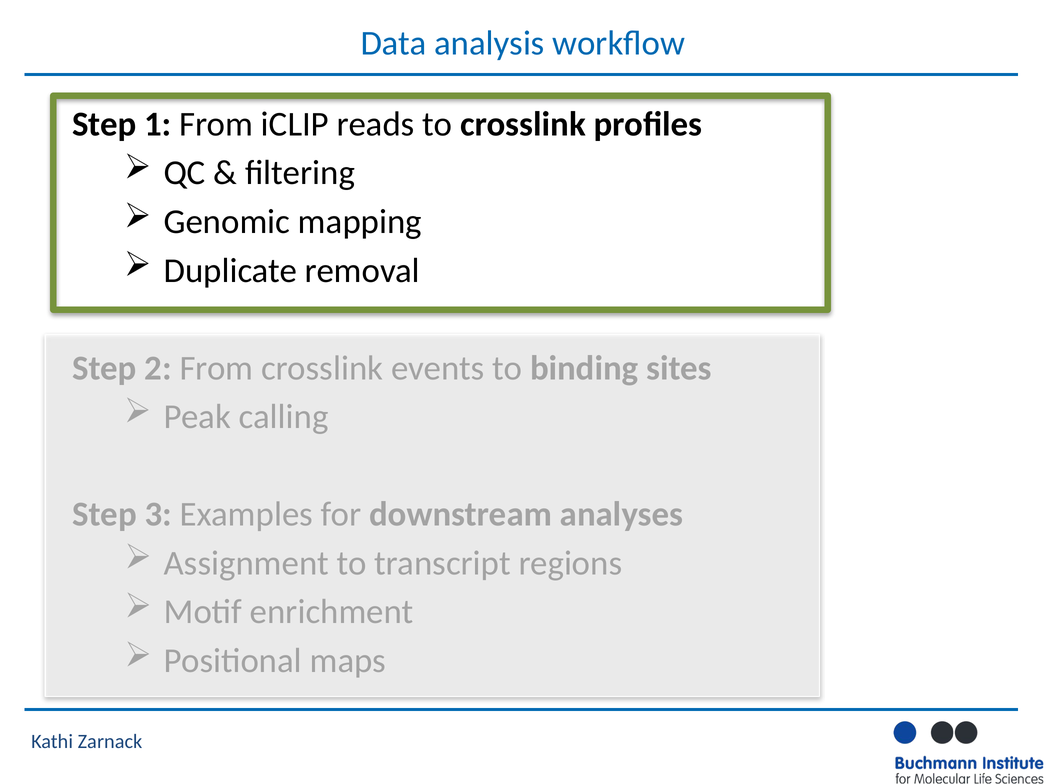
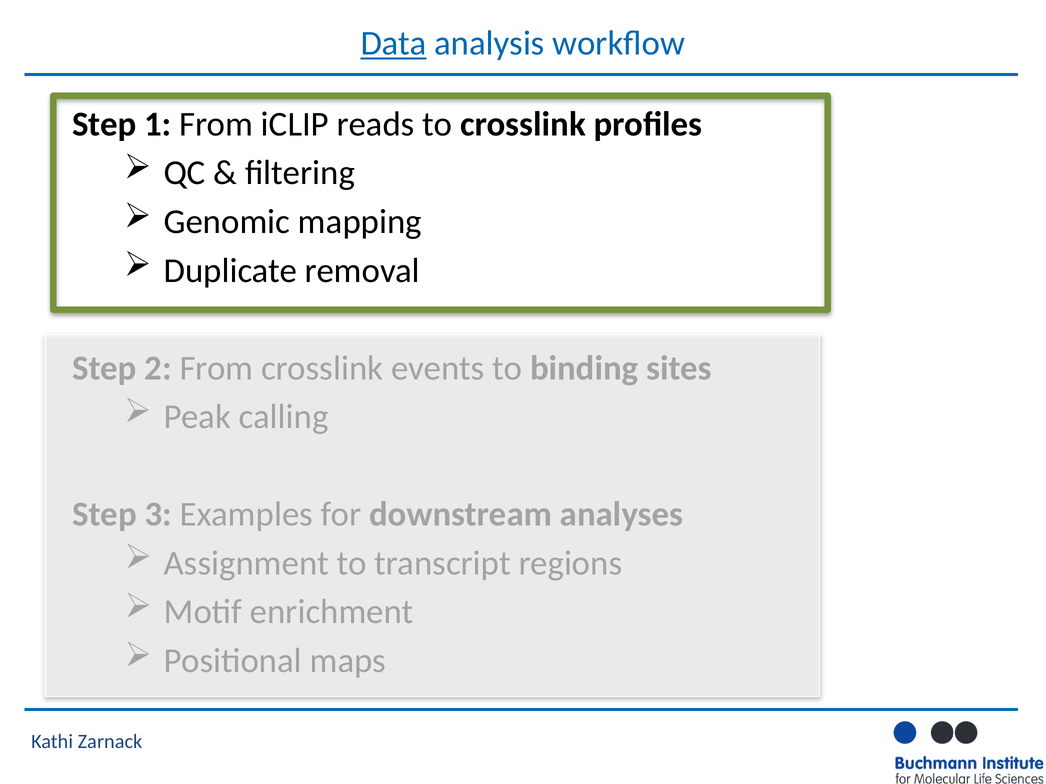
Data underline: none -> present
